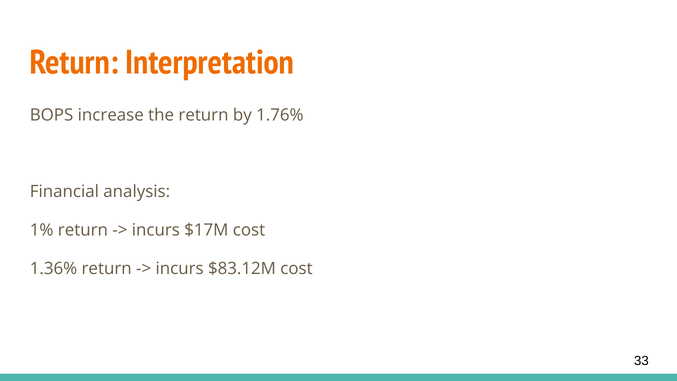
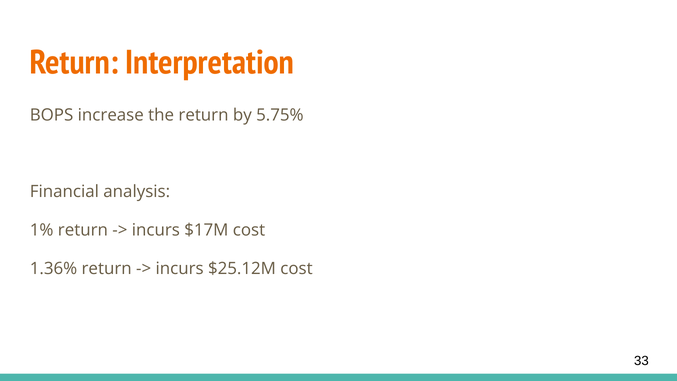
1.76%: 1.76% -> 5.75%
$83.12M: $83.12M -> $25.12M
